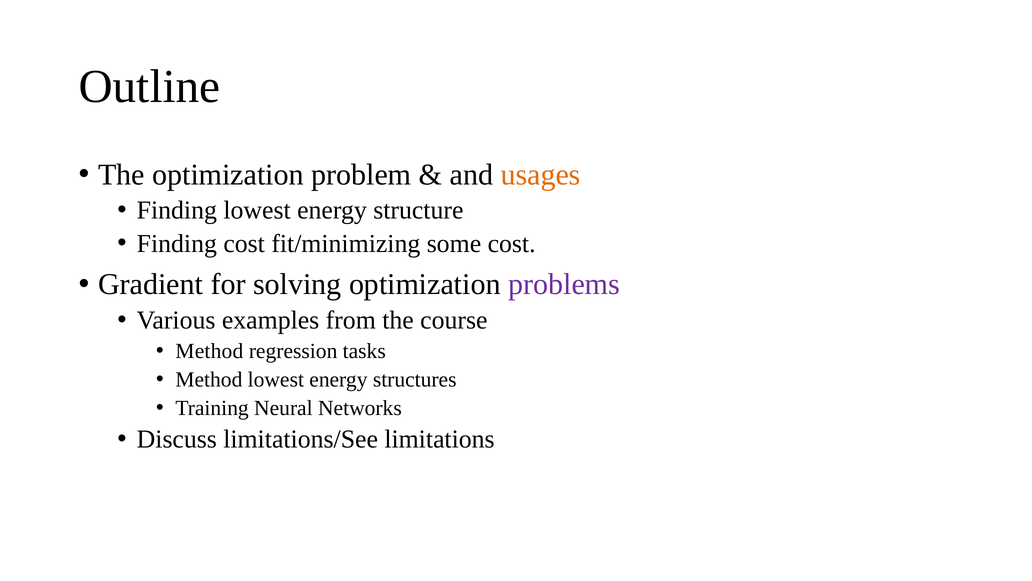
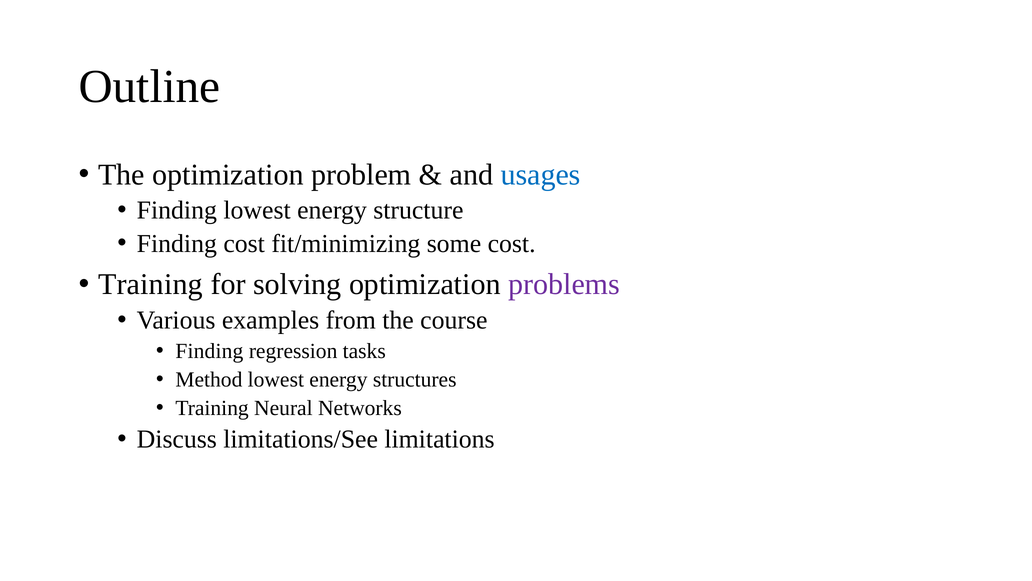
usages colour: orange -> blue
Gradient at (151, 284): Gradient -> Training
Method at (209, 351): Method -> Finding
